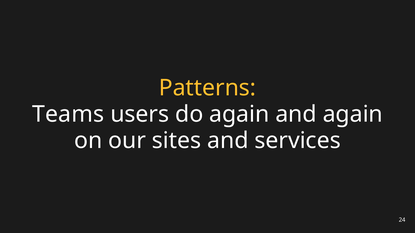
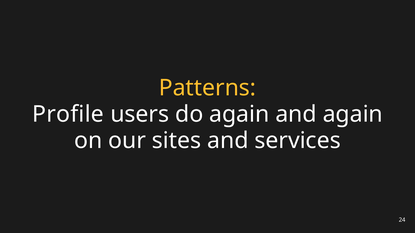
Teams: Teams -> Profile
